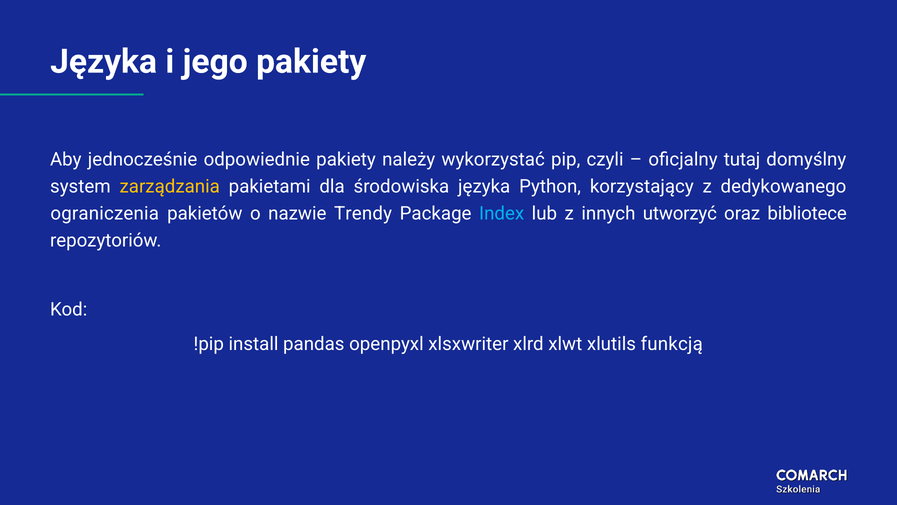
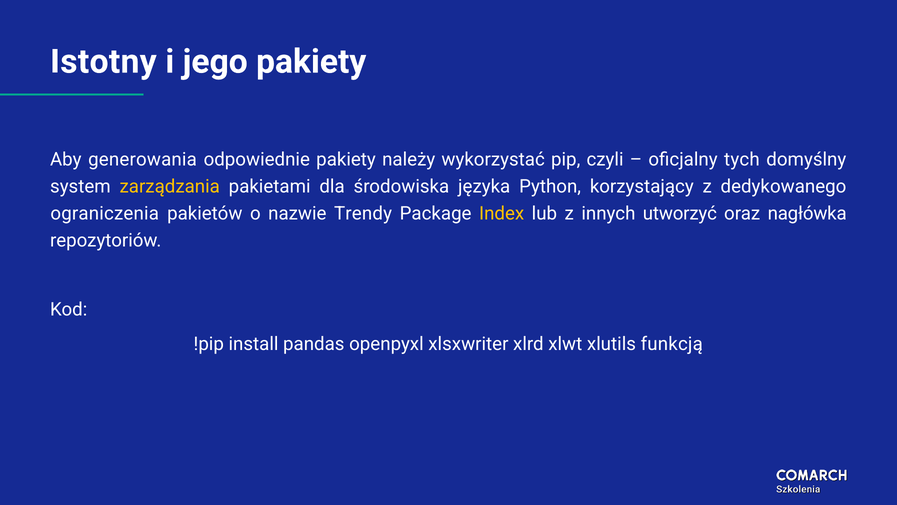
Języka at (104, 62): Języka -> Istotny
jednocześnie: jednocześnie -> generowania
tutaj: tutaj -> tych
Index colour: light blue -> yellow
bibliotece: bibliotece -> nagłówka
